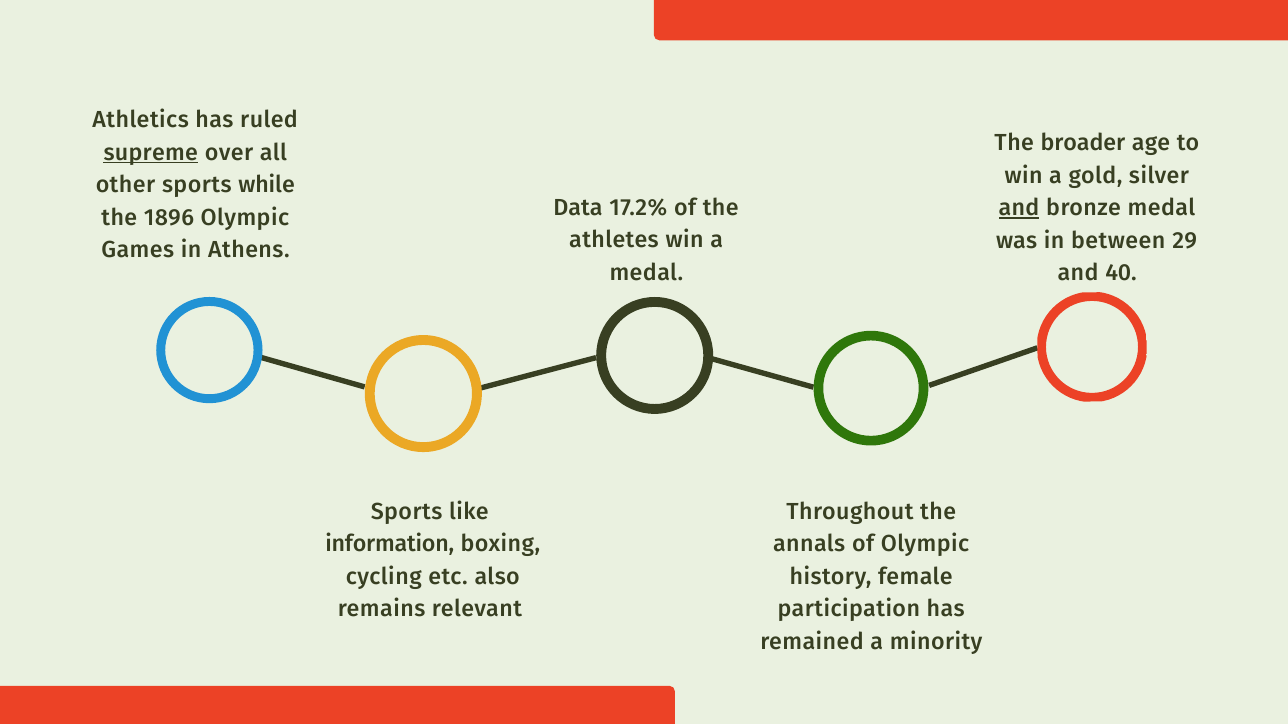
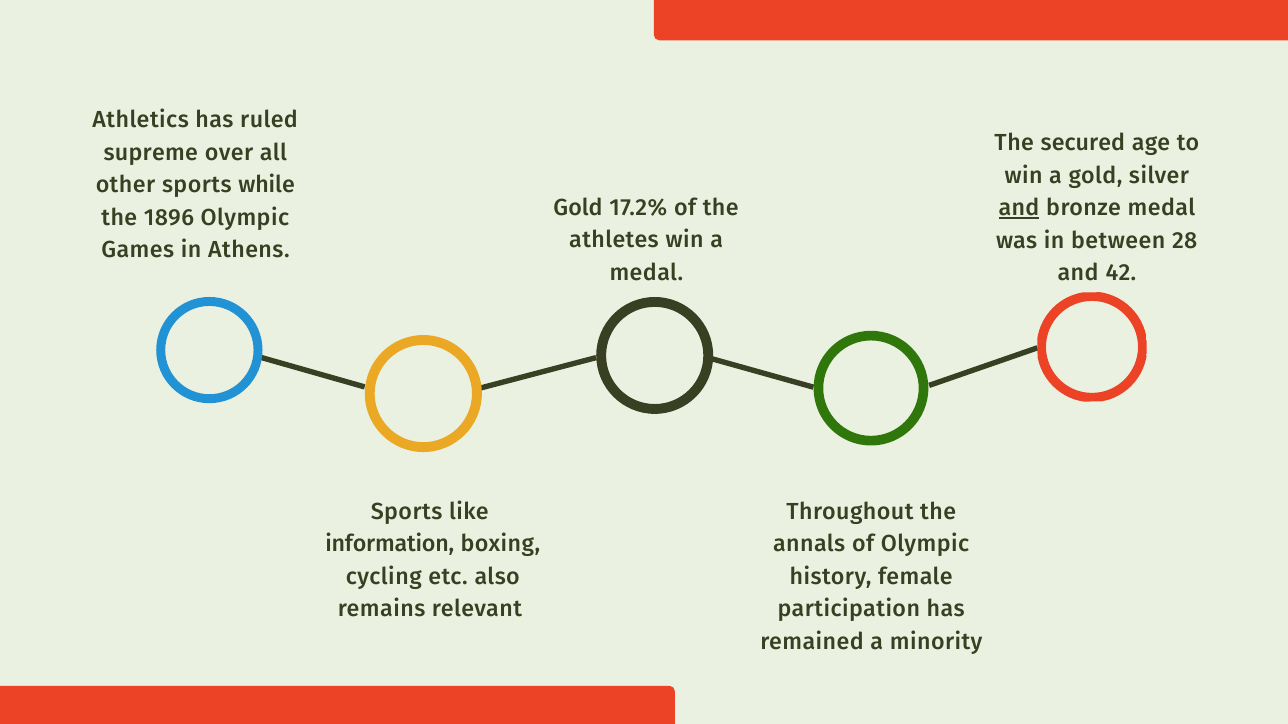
broader: broader -> secured
supreme underline: present -> none
Data at (578, 208): Data -> Gold
29: 29 -> 28
40: 40 -> 42
